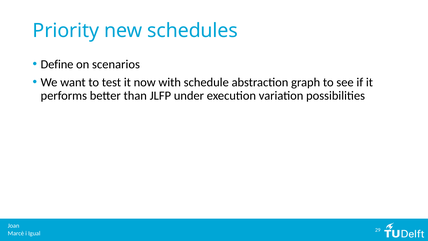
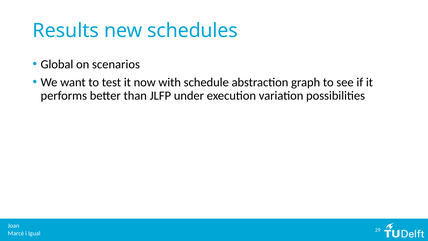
Priority: Priority -> Results
Define: Define -> Global
